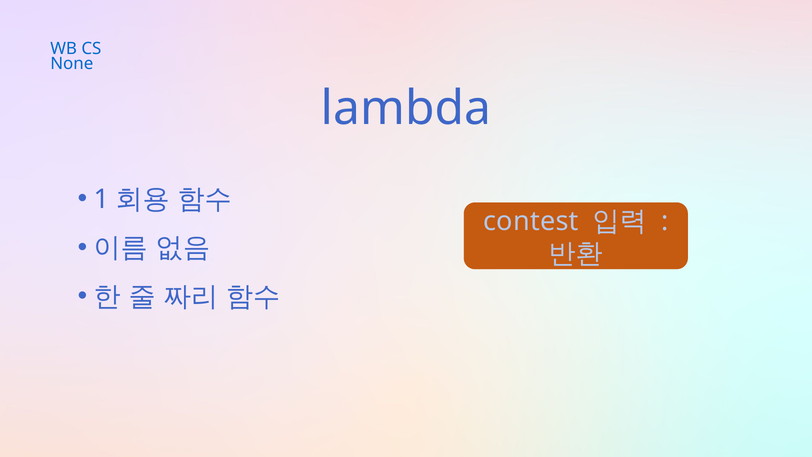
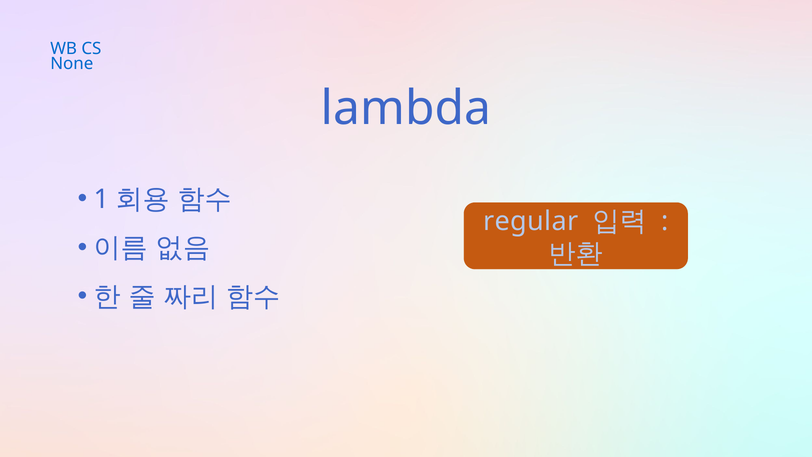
contest: contest -> regular
